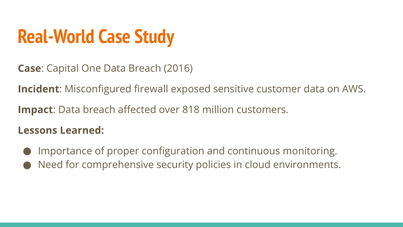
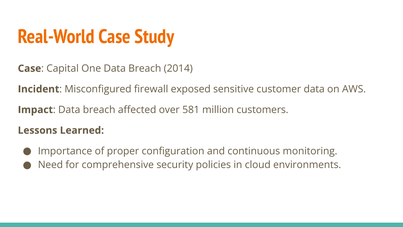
2016: 2016 -> 2014
818: 818 -> 581
